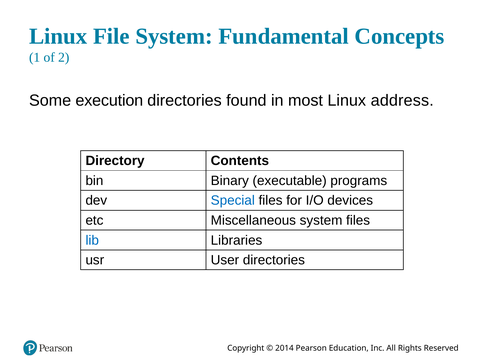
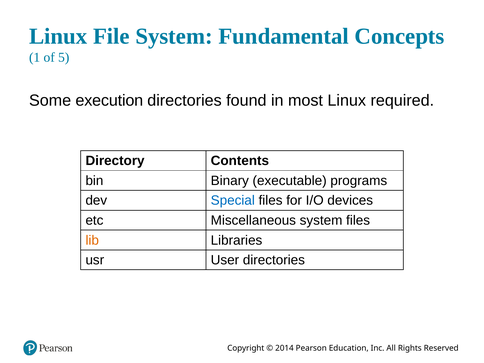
2: 2 -> 5
address: address -> required
lib colour: blue -> orange
